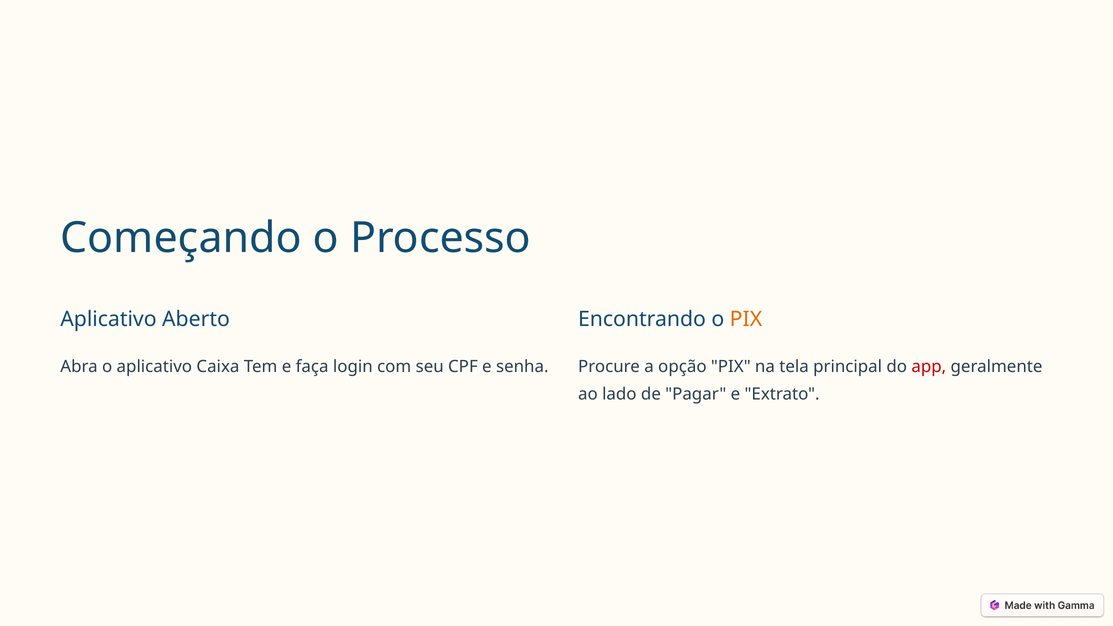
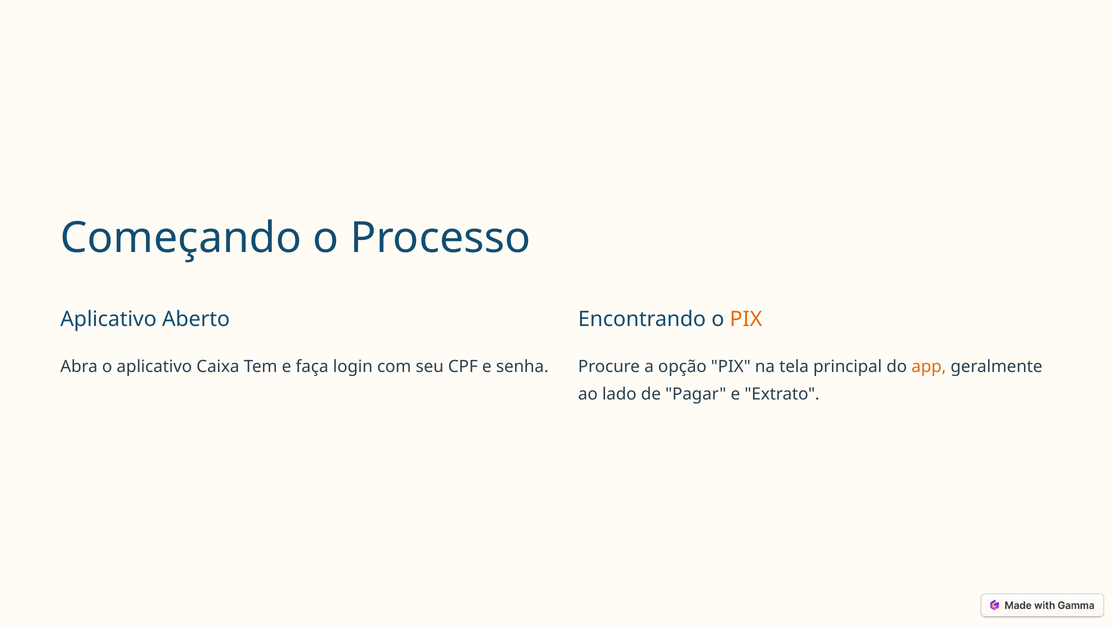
app colour: red -> orange
